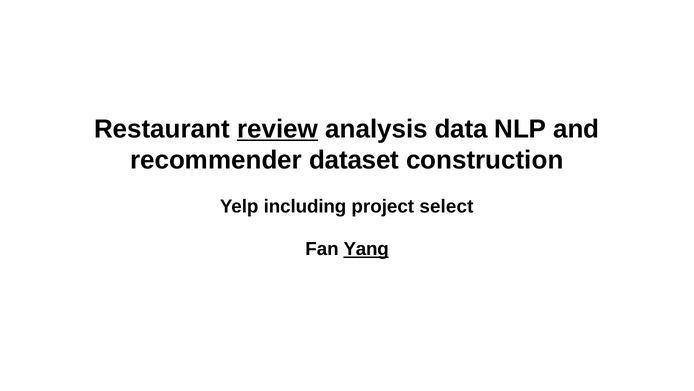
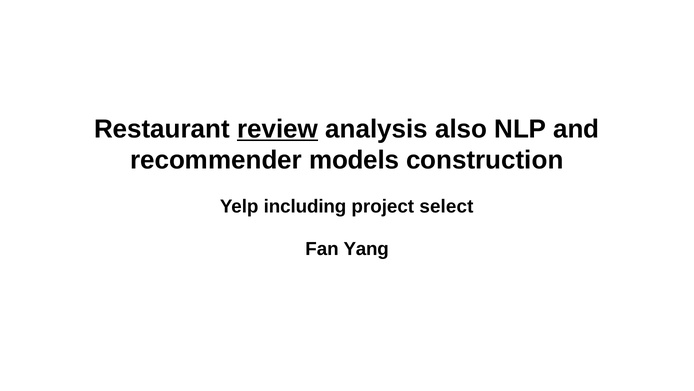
data: data -> also
dataset: dataset -> models
Yang underline: present -> none
